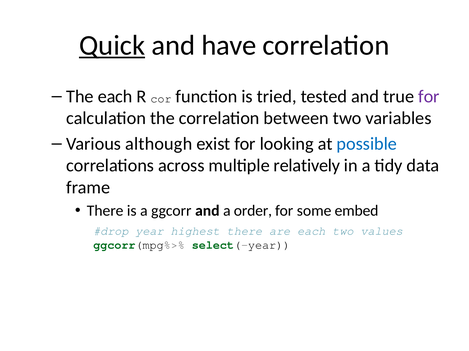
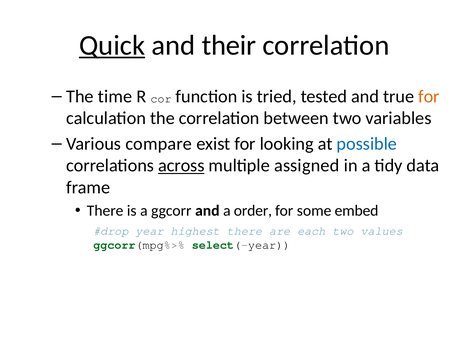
have: have -> their
The each: each -> time
for at (429, 97) colour: purple -> orange
although: although -> compare
across underline: none -> present
relatively: relatively -> assigned
